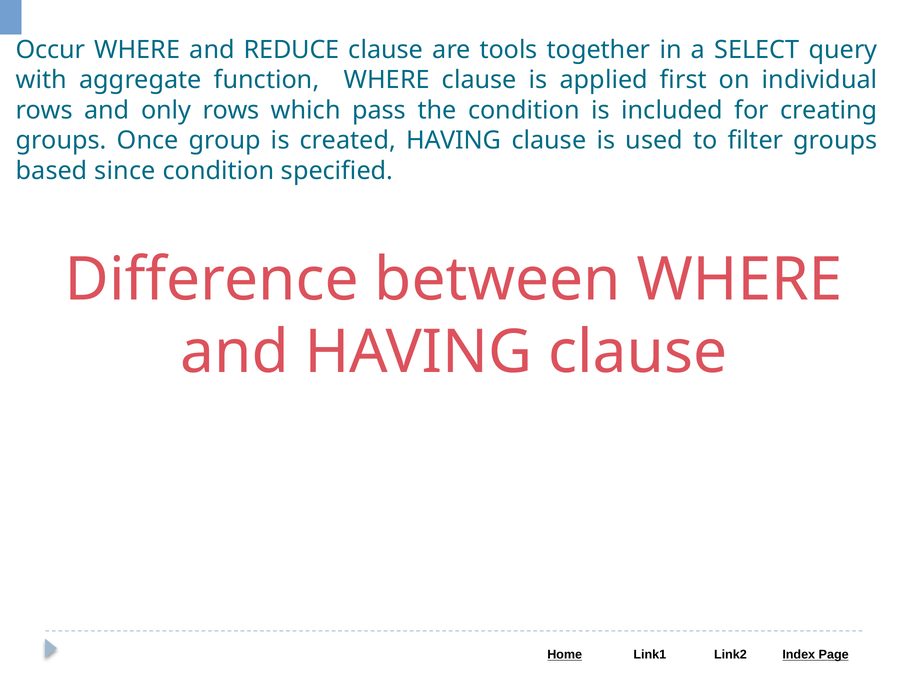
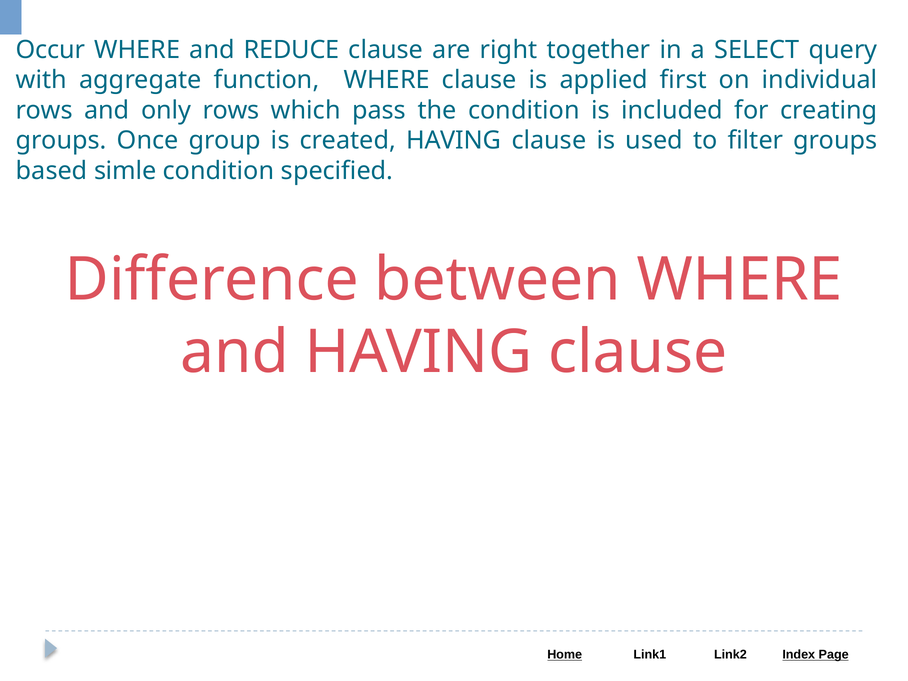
tools: tools -> right
since: since -> simle
